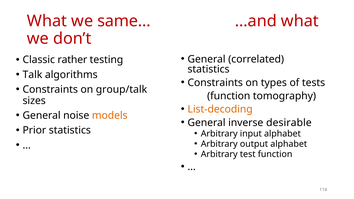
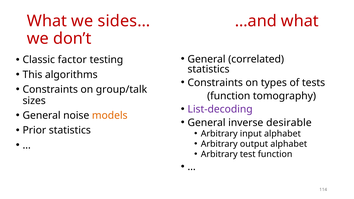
same…: same… -> sides…
rather: rather -> factor
Talk: Talk -> This
List-decoding colour: orange -> purple
